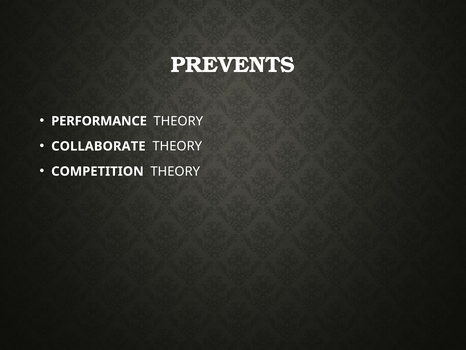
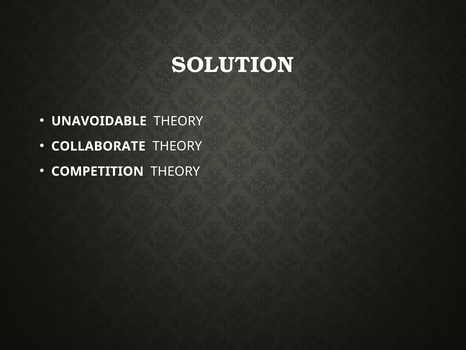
PREVENTS: PREVENTS -> SOLUTION
PERFORMANCE: PERFORMANCE -> UNAVOIDABLE
